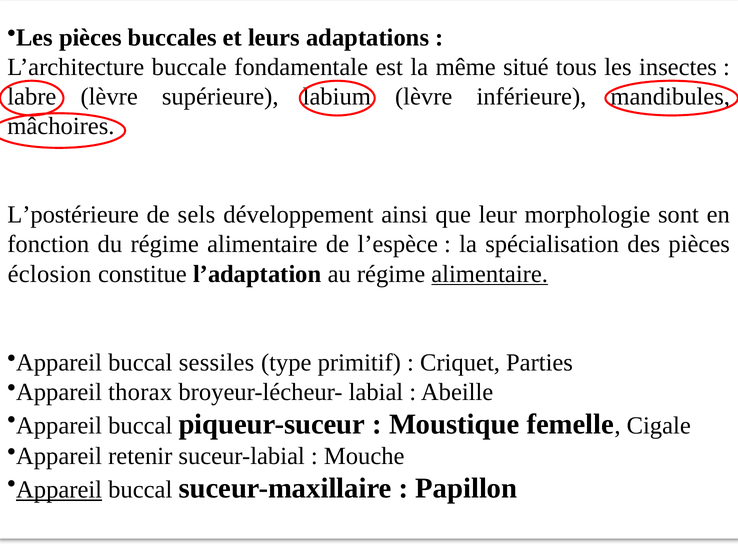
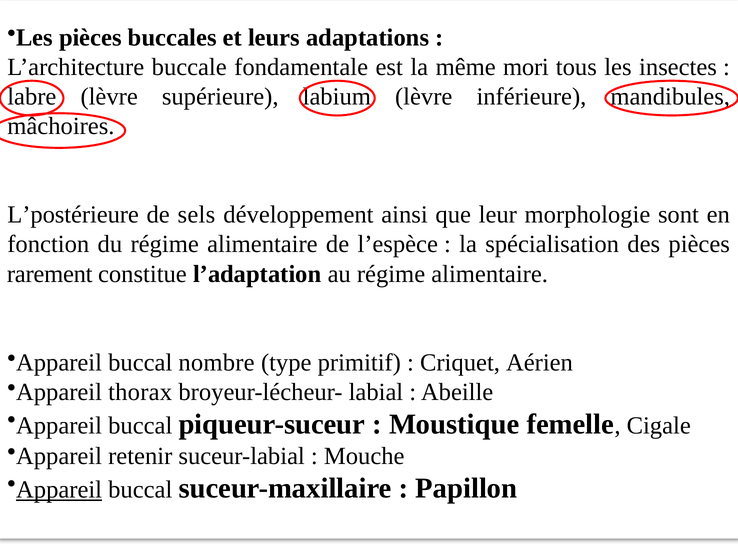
situé: situé -> mori
éclosion: éclosion -> rarement
alimentaire at (490, 274) underline: present -> none
sessiles: sessiles -> nombre
Parties: Parties -> Aérien
